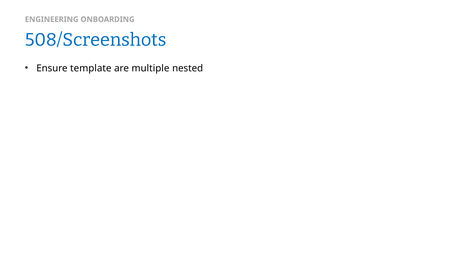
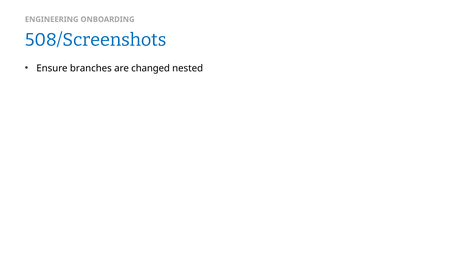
template: template -> branches
multiple: multiple -> changed
